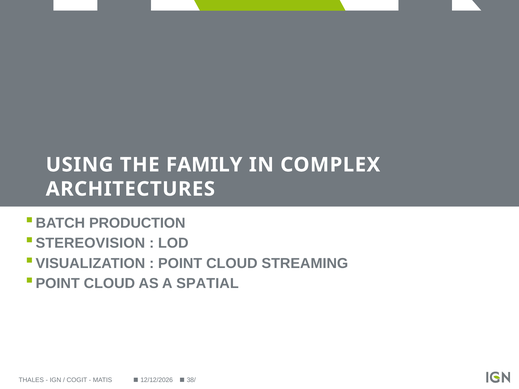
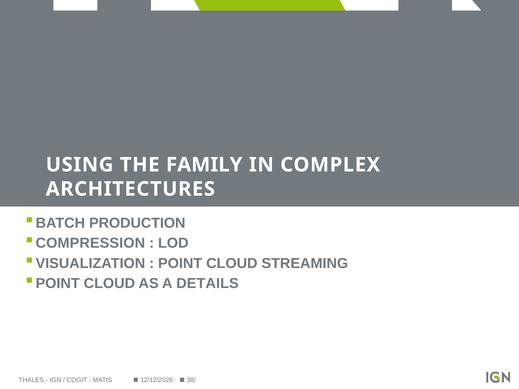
STEREOVISION: STEREOVISION -> COMPRESSION
SPATIAL: SPATIAL -> DETAILS
